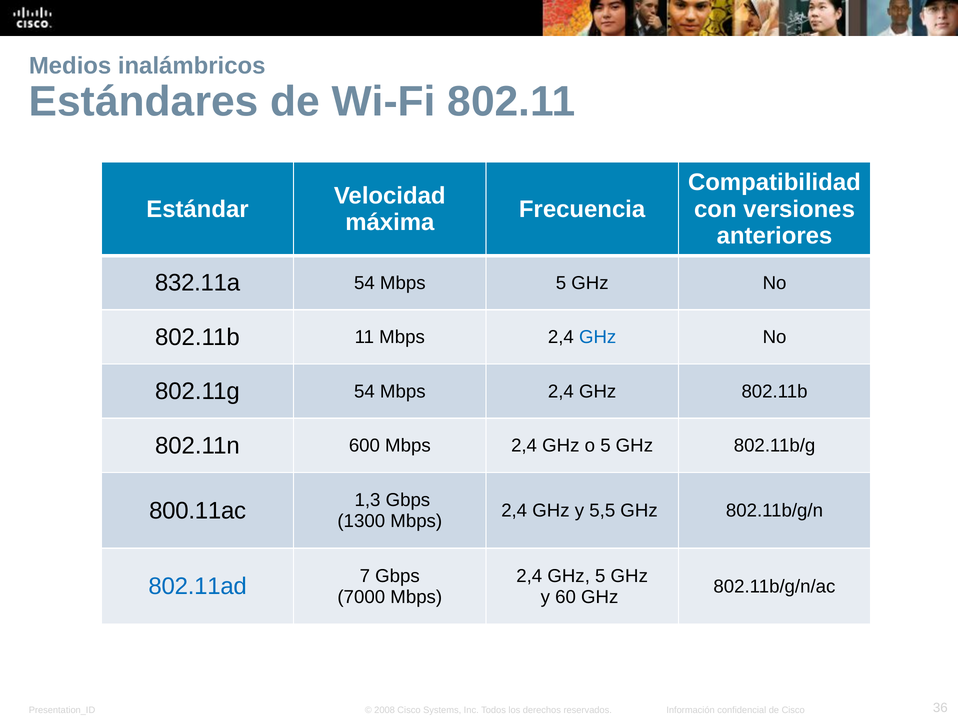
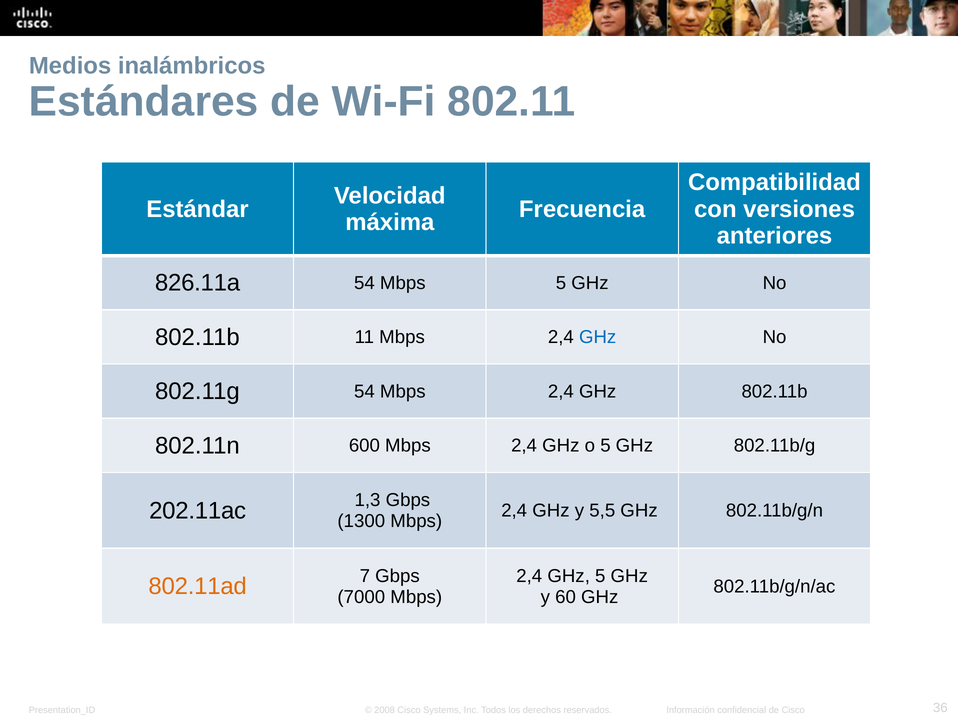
832.11a: 832.11a -> 826.11a
800.11ac: 800.11ac -> 202.11ac
802.11ad colour: blue -> orange
